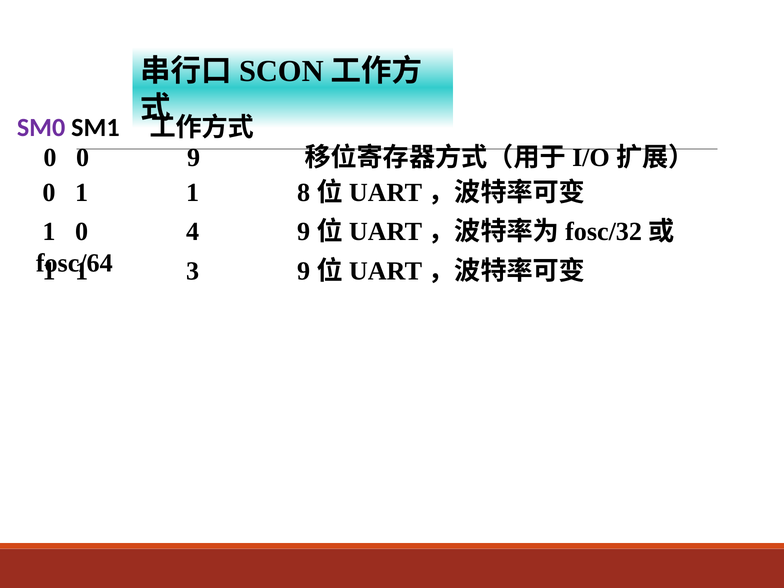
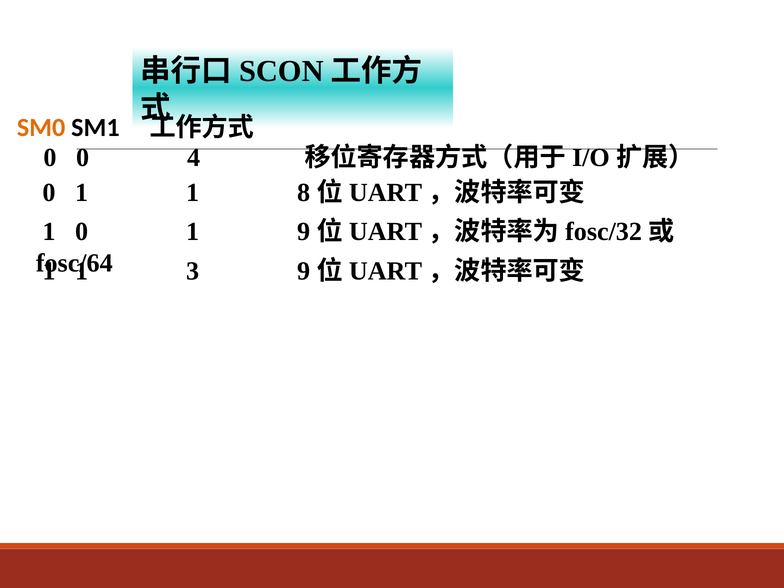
SM0 colour: purple -> orange
9: 9 -> 4
1 0 4: 4 -> 1
